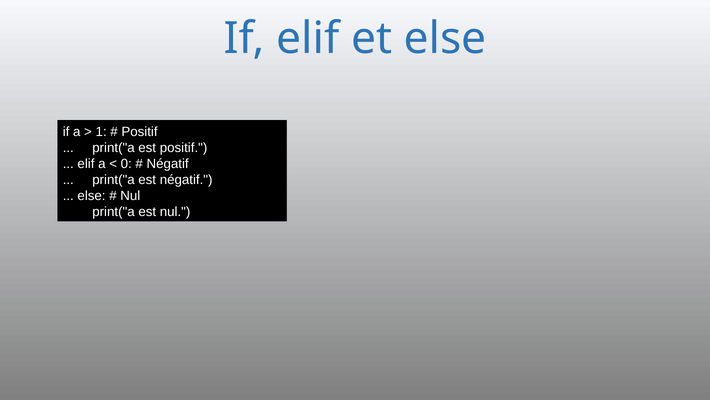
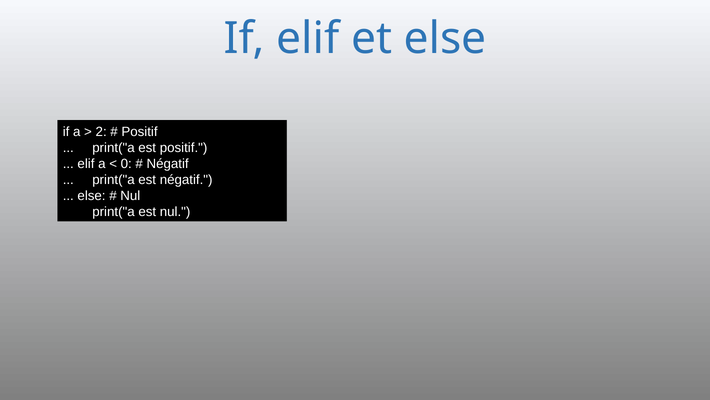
1: 1 -> 2
